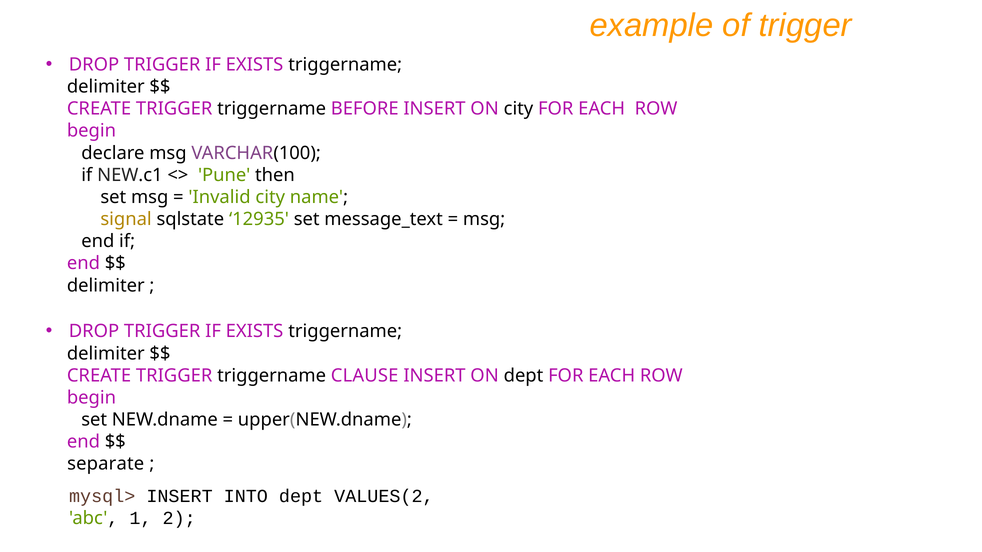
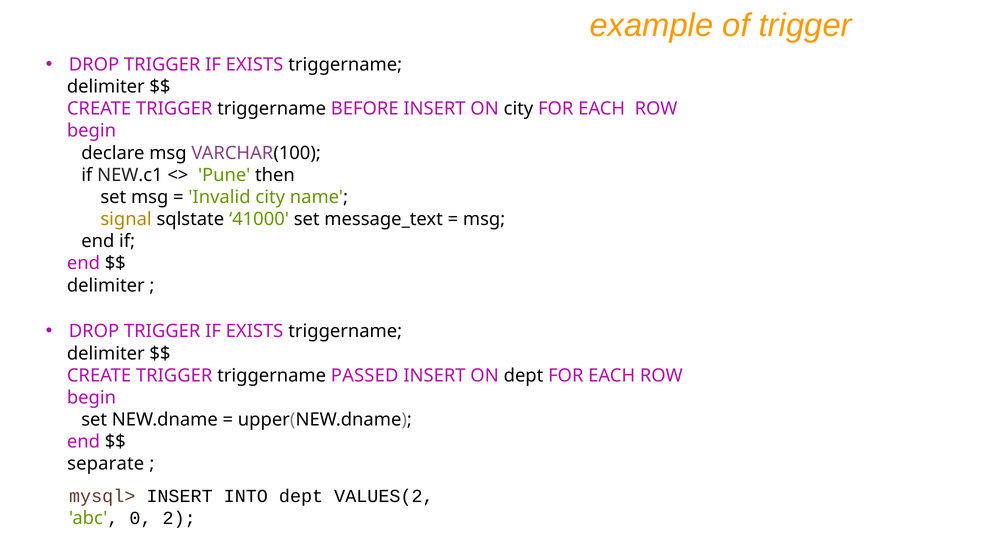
12935: 12935 -> 41000
CLAUSE: CLAUSE -> PASSED
1: 1 -> 0
